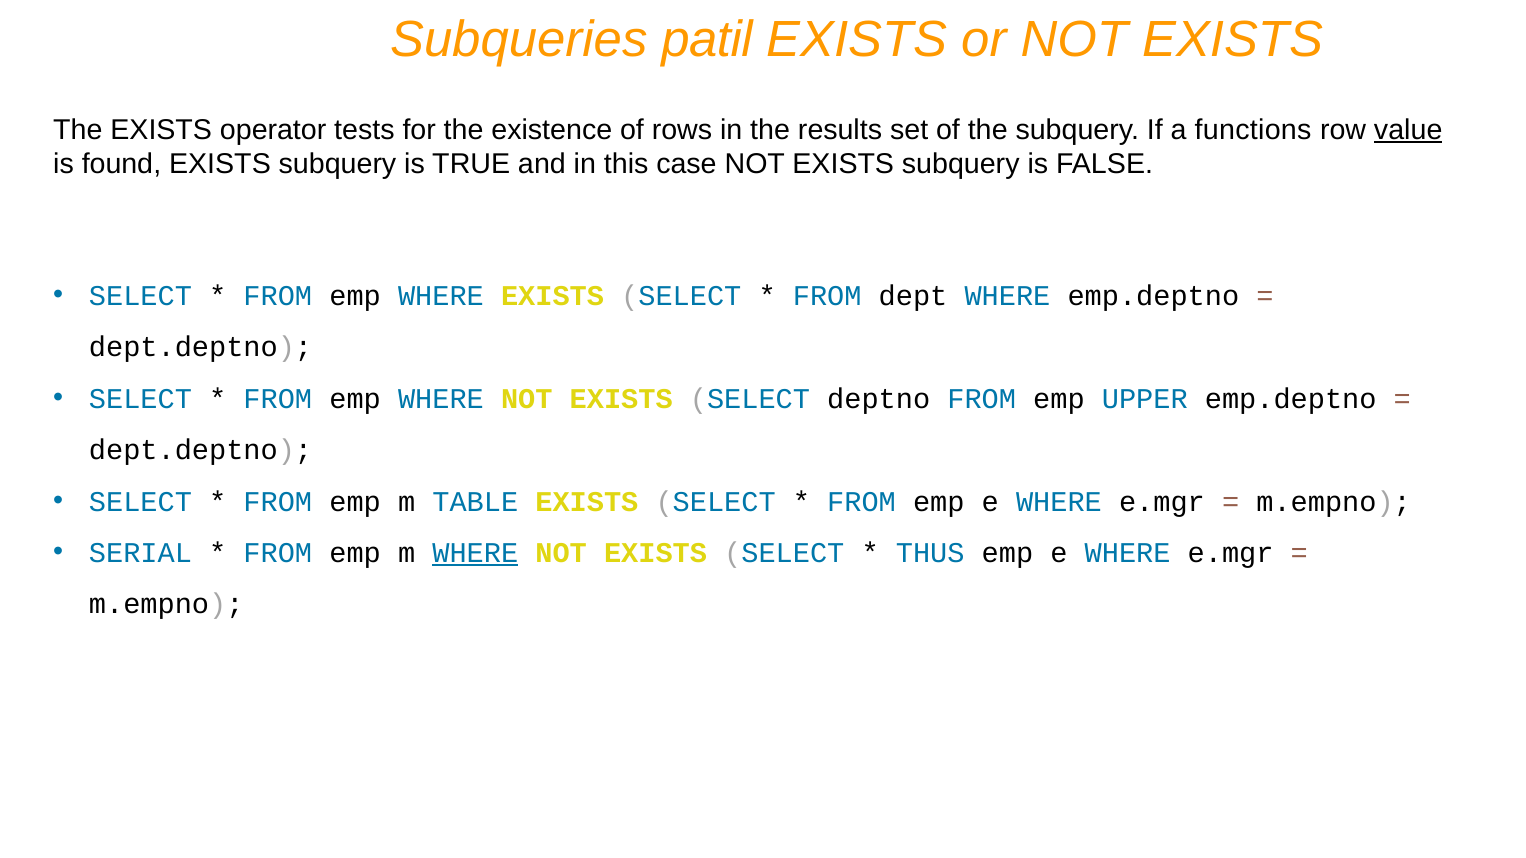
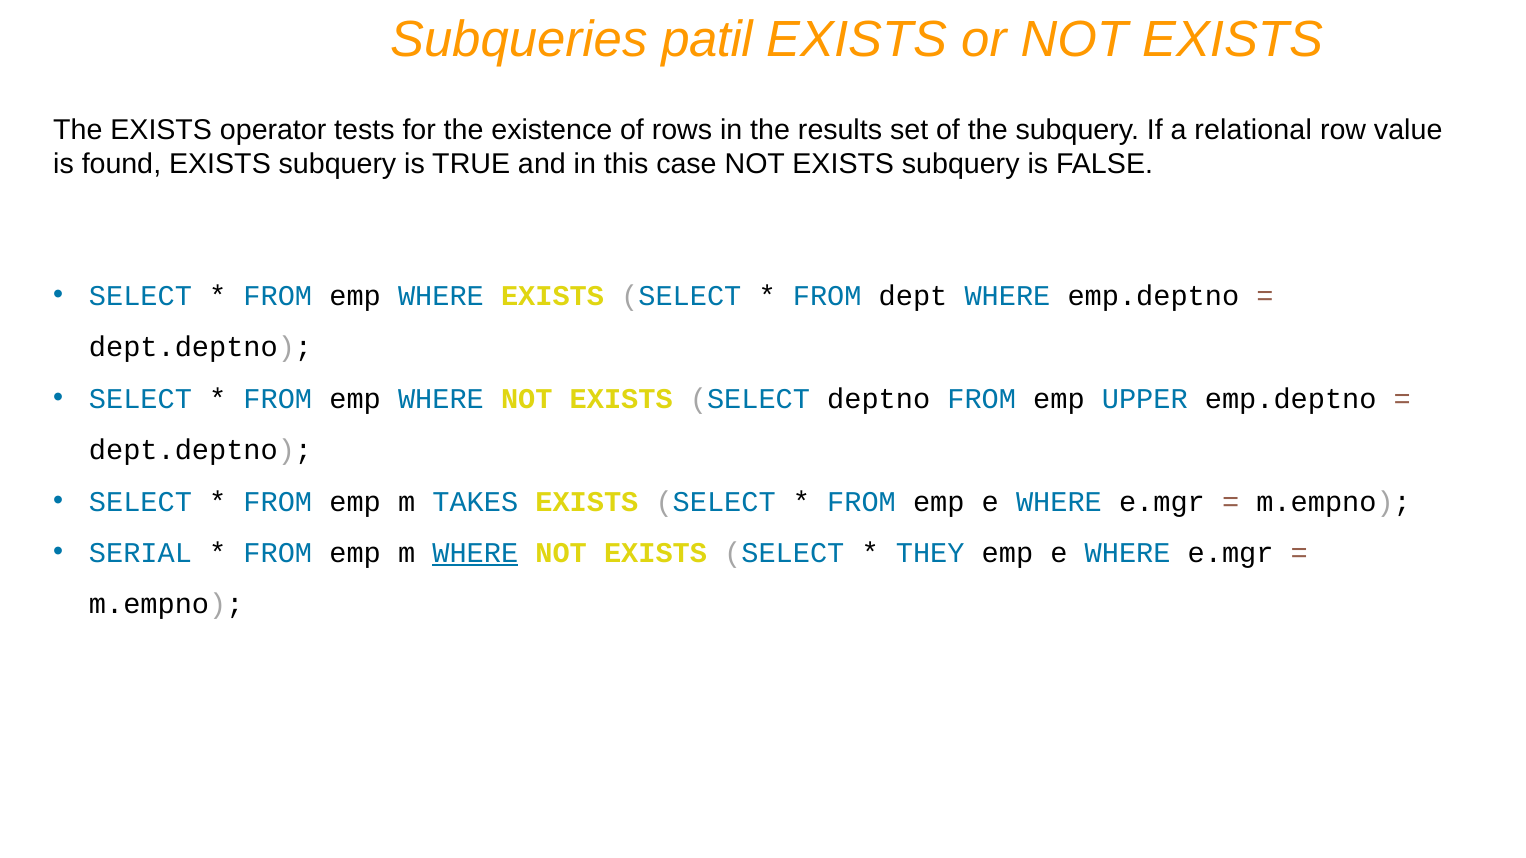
functions: functions -> relational
value underline: present -> none
TABLE: TABLE -> TAKES
THUS: THUS -> THEY
